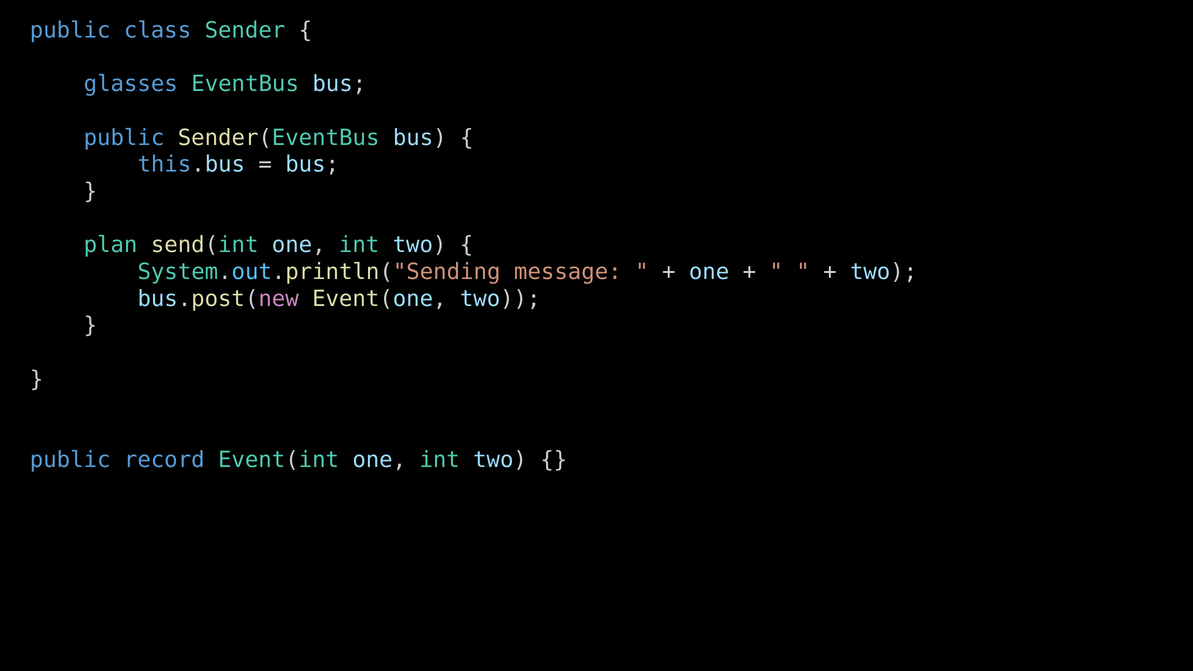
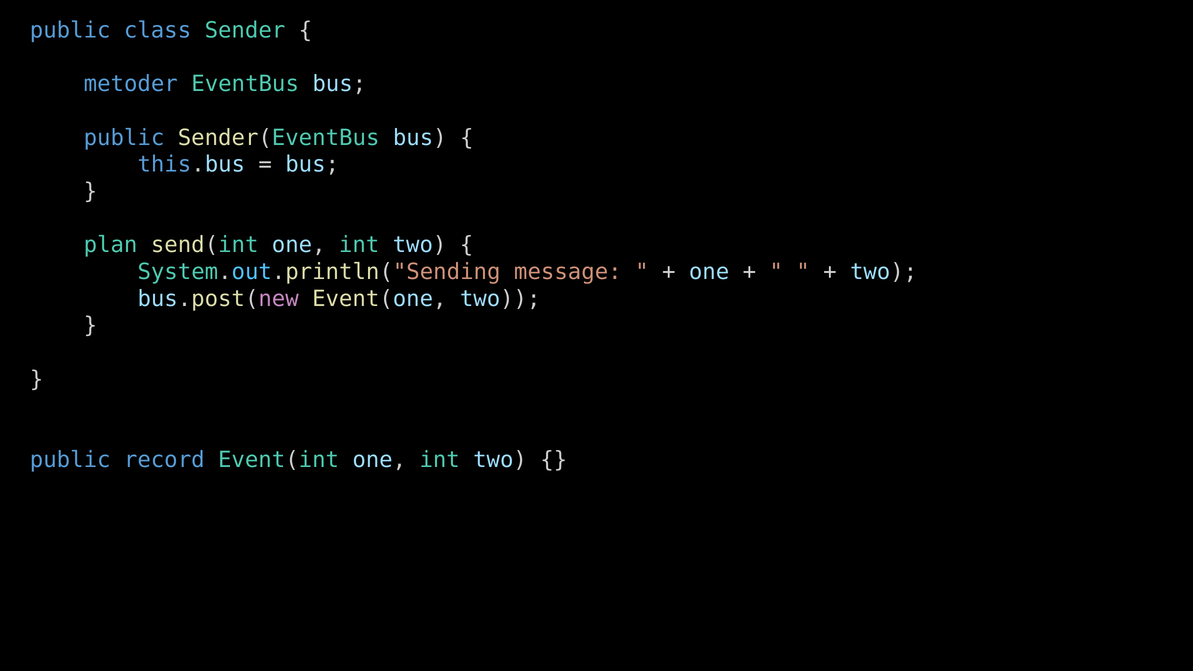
glasses: glasses -> metoder
